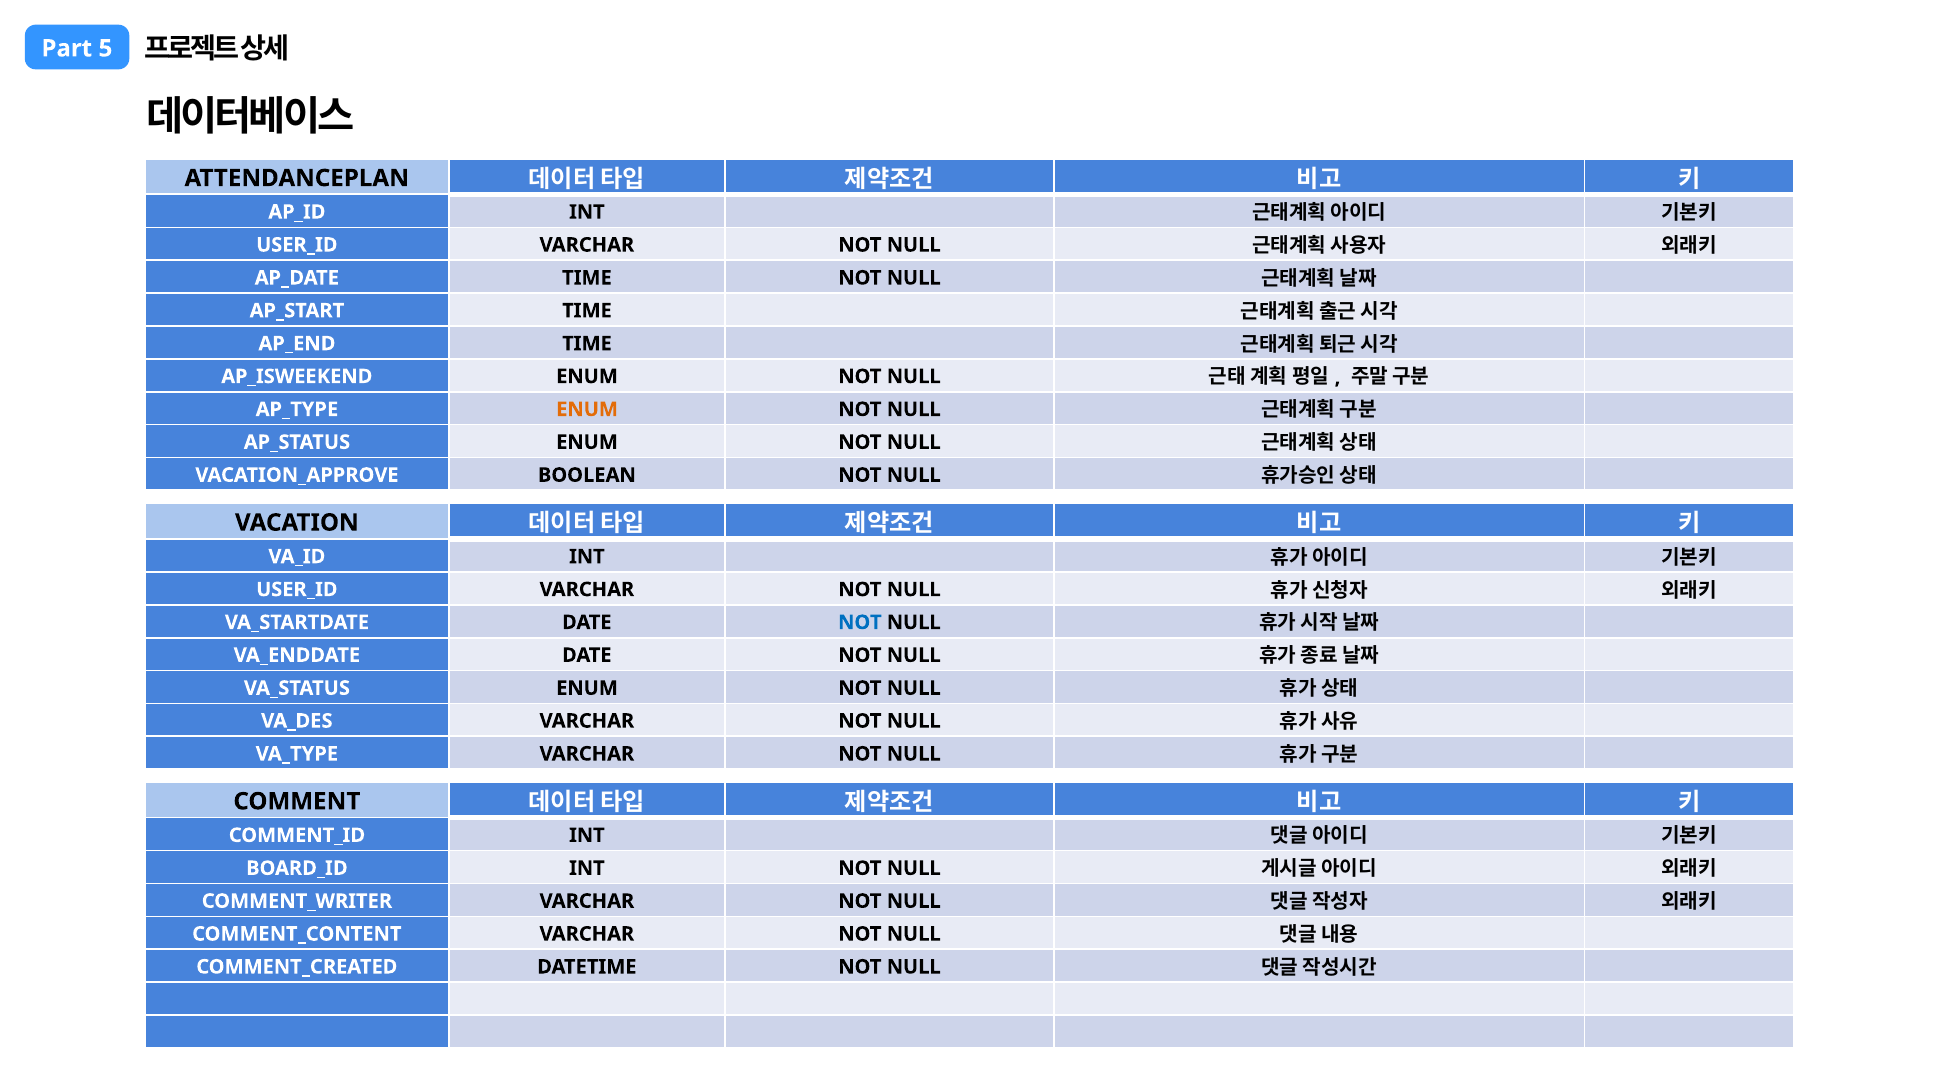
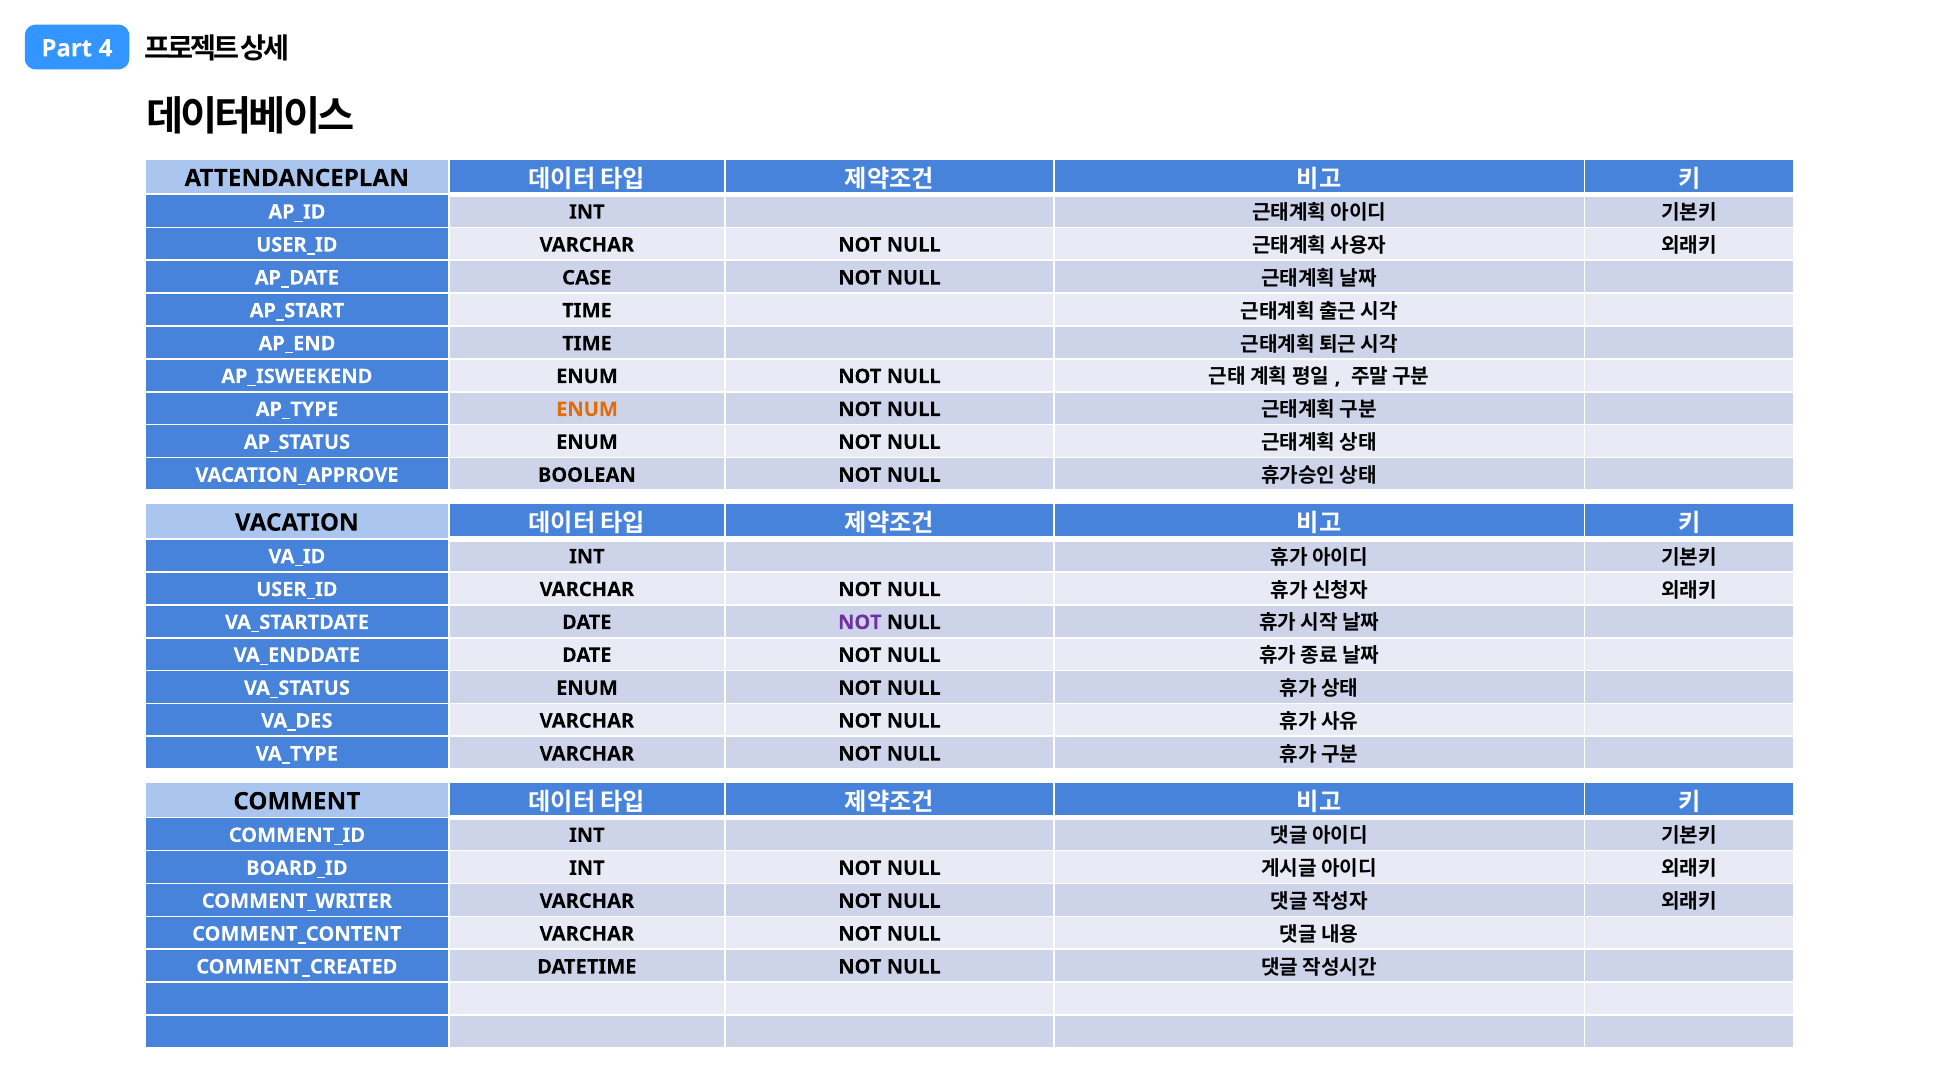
5: 5 -> 4
TIME at (587, 278): TIME -> CASE
NOT at (860, 622) colour: blue -> purple
